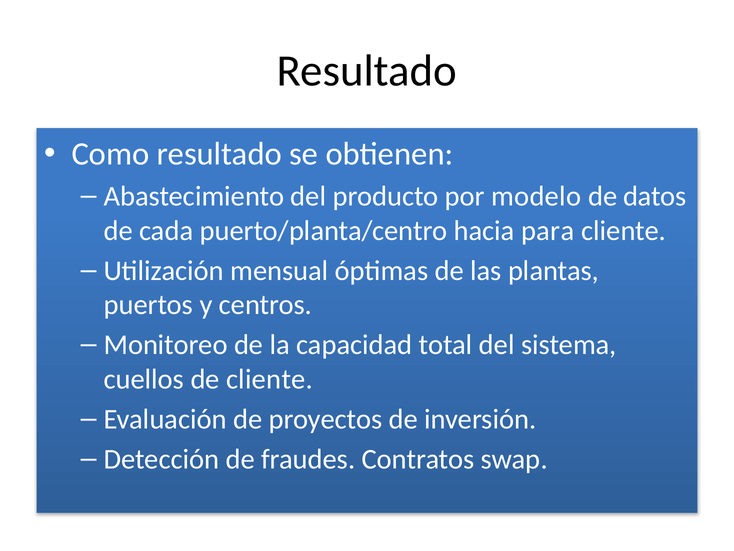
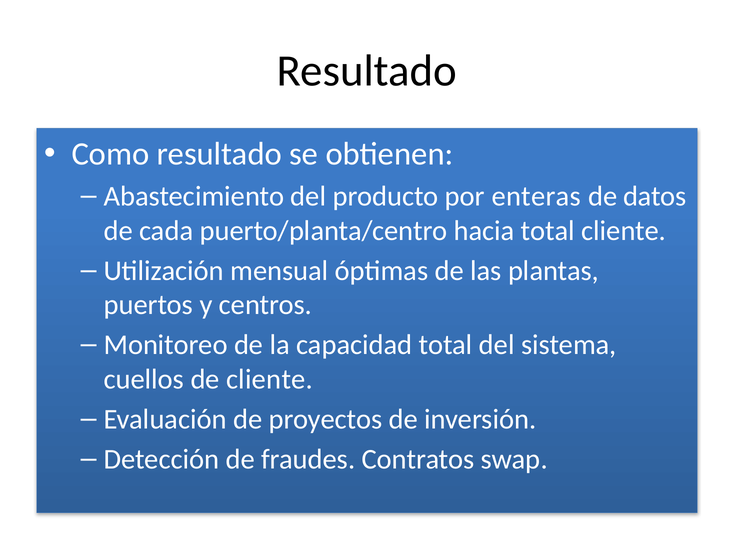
modelo: modelo -> enteras
hacia para: para -> total
